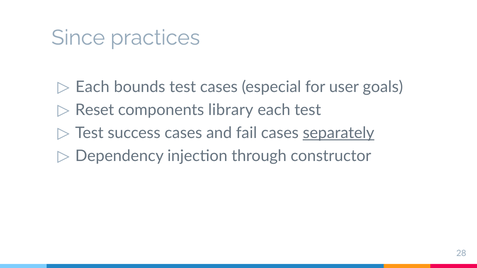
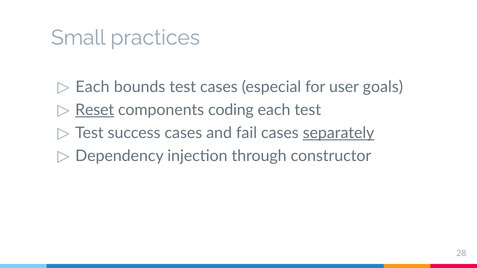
Since: Since -> Small
Reset underline: none -> present
library: library -> coding
